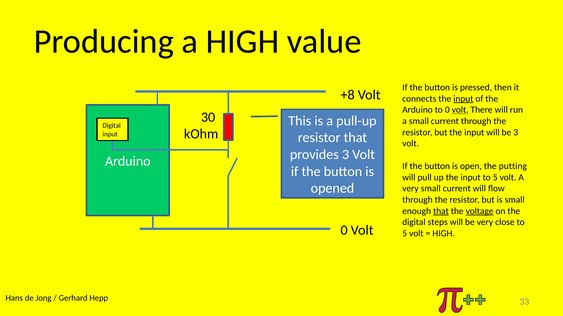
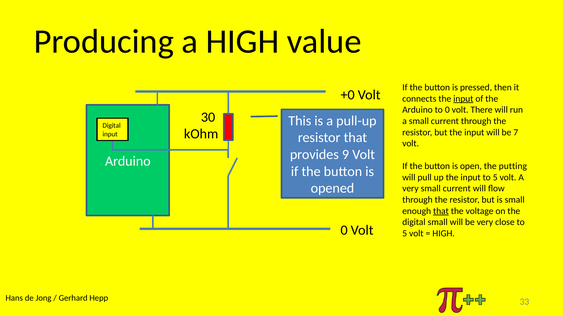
+8: +8 -> +0
volt at (460, 110) underline: present -> none
be 3: 3 -> 7
provides 3: 3 -> 9
voltage underline: present -> none
digital steps: steps -> small
